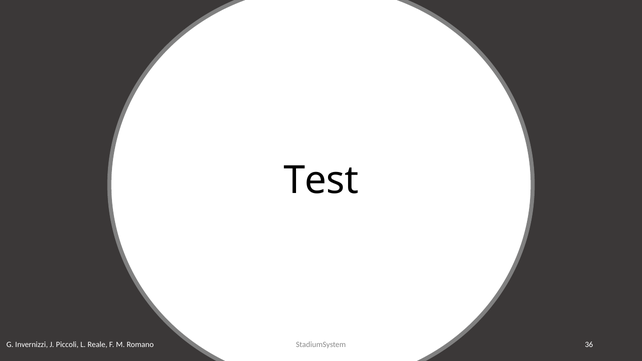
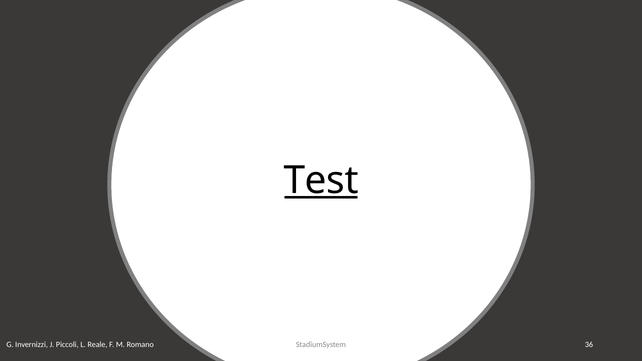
Test underline: none -> present
